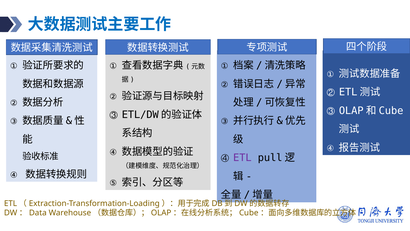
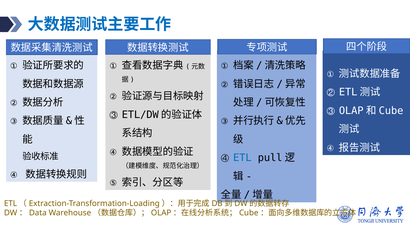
ETL colour: purple -> blue
